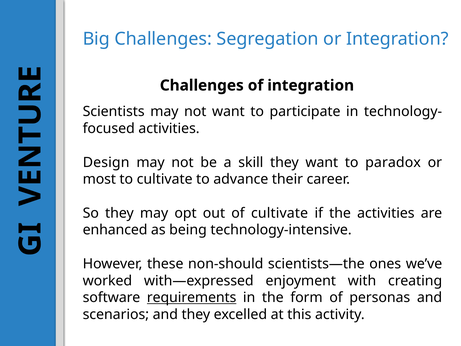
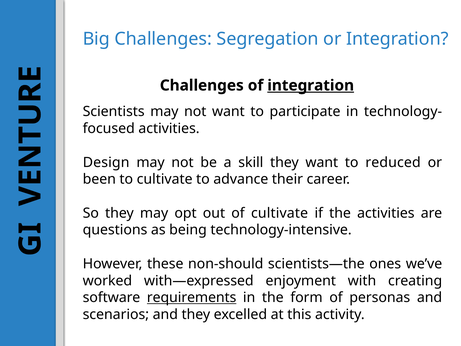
integration at (311, 85) underline: none -> present
paradox: paradox -> reduced
most: most -> been
enhanced: enhanced -> questions
